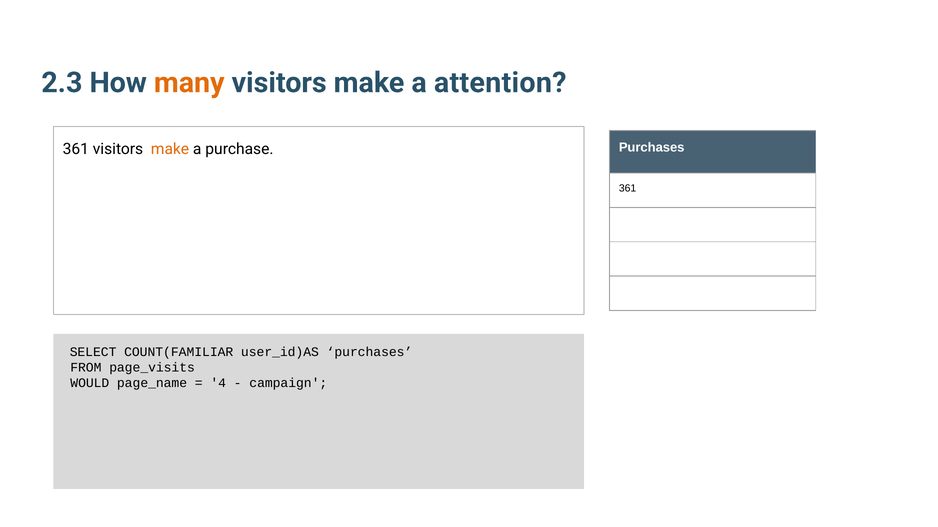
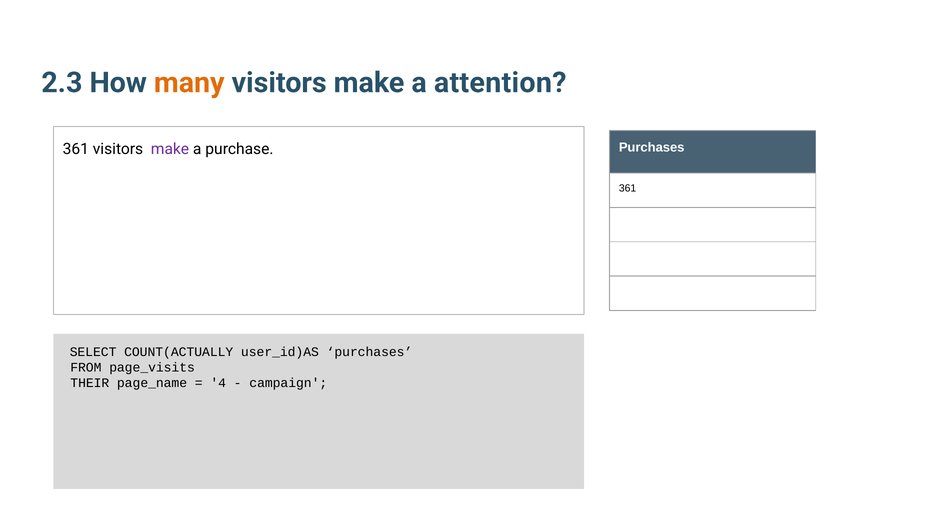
make at (170, 149) colour: orange -> purple
COUNT(FAMILIAR: COUNT(FAMILIAR -> COUNT(ACTUALLY
WOULD: WOULD -> THEIR
